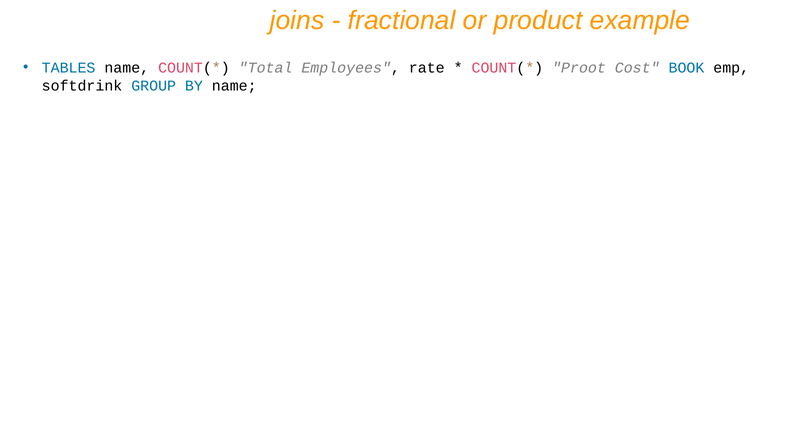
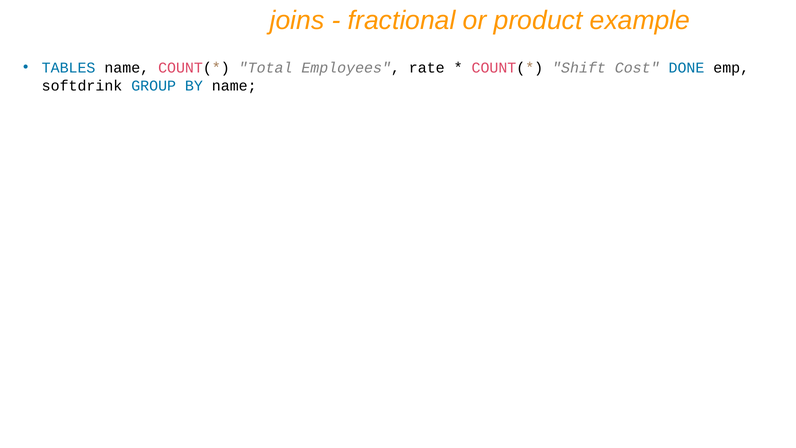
Proot: Proot -> Shift
BOOK: BOOK -> DONE
